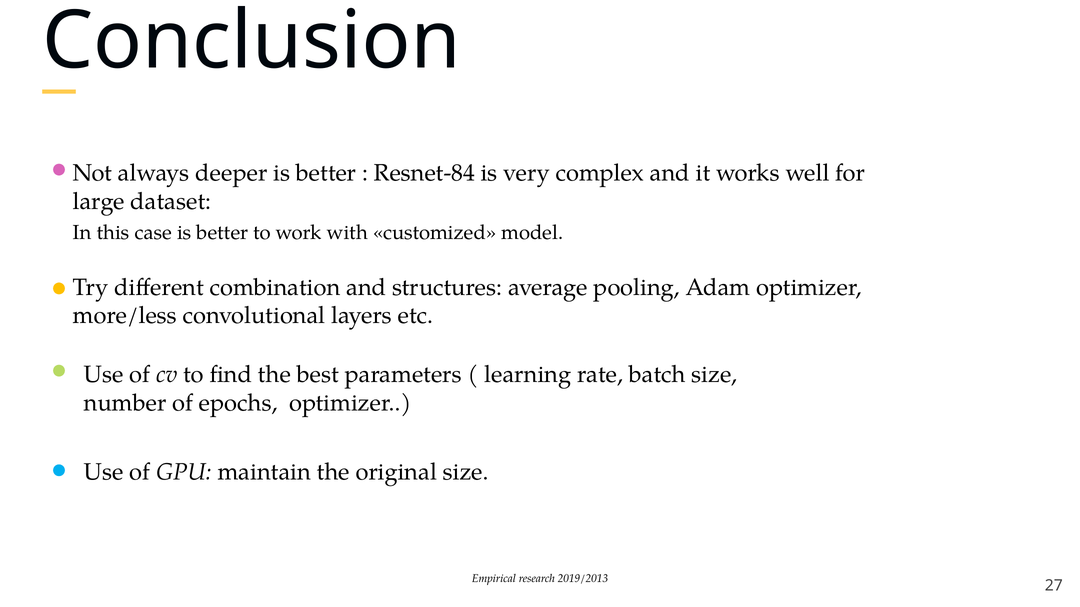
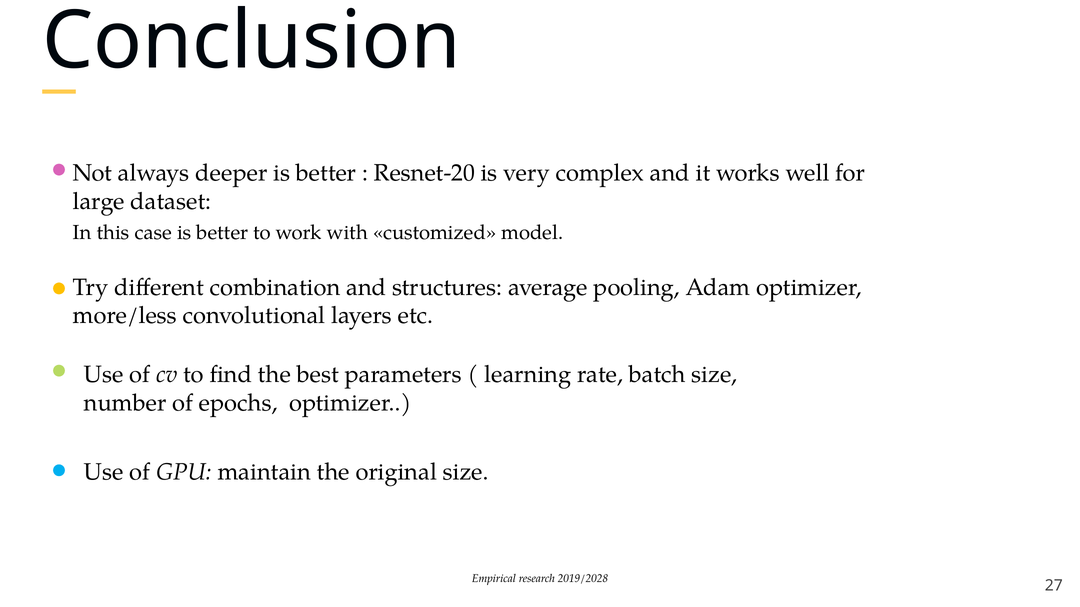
Resnet-84: Resnet-84 -> Resnet-20
2019/2013: 2019/2013 -> 2019/2028
